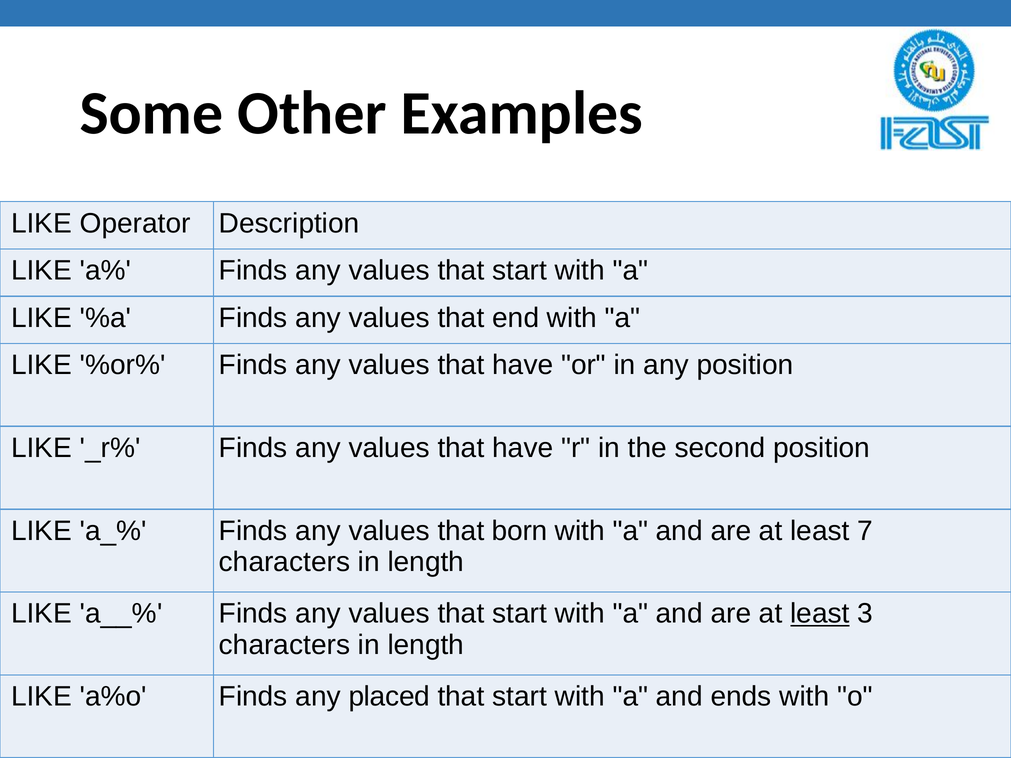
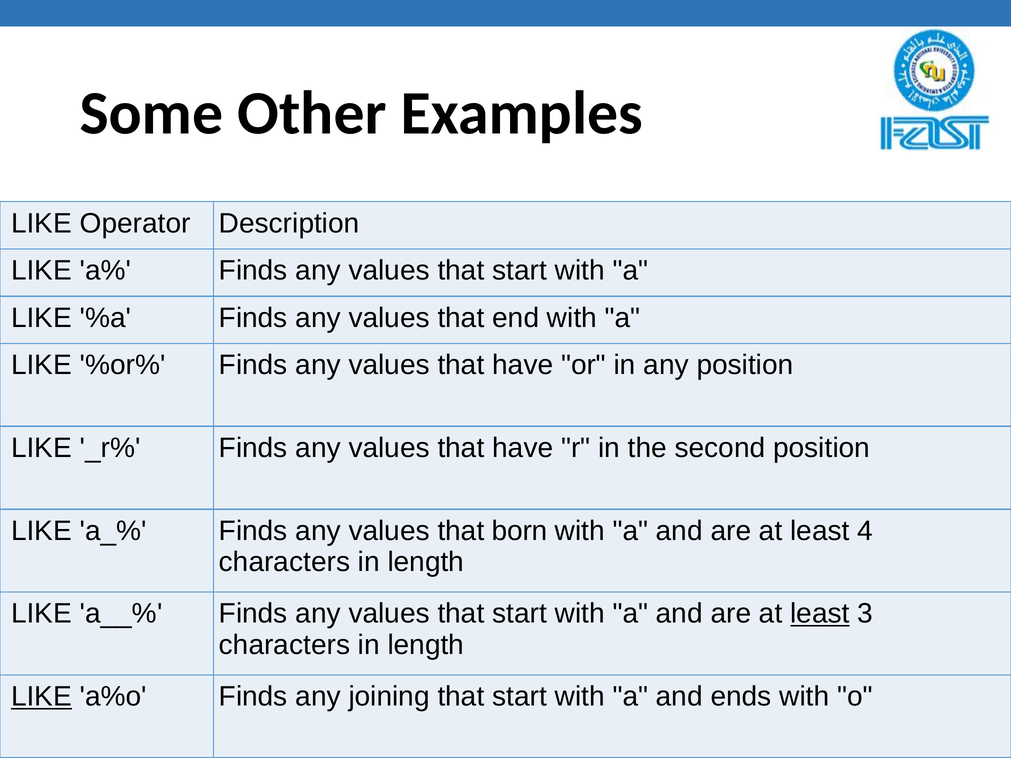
7: 7 -> 4
LIKE at (41, 697) underline: none -> present
placed: placed -> joining
